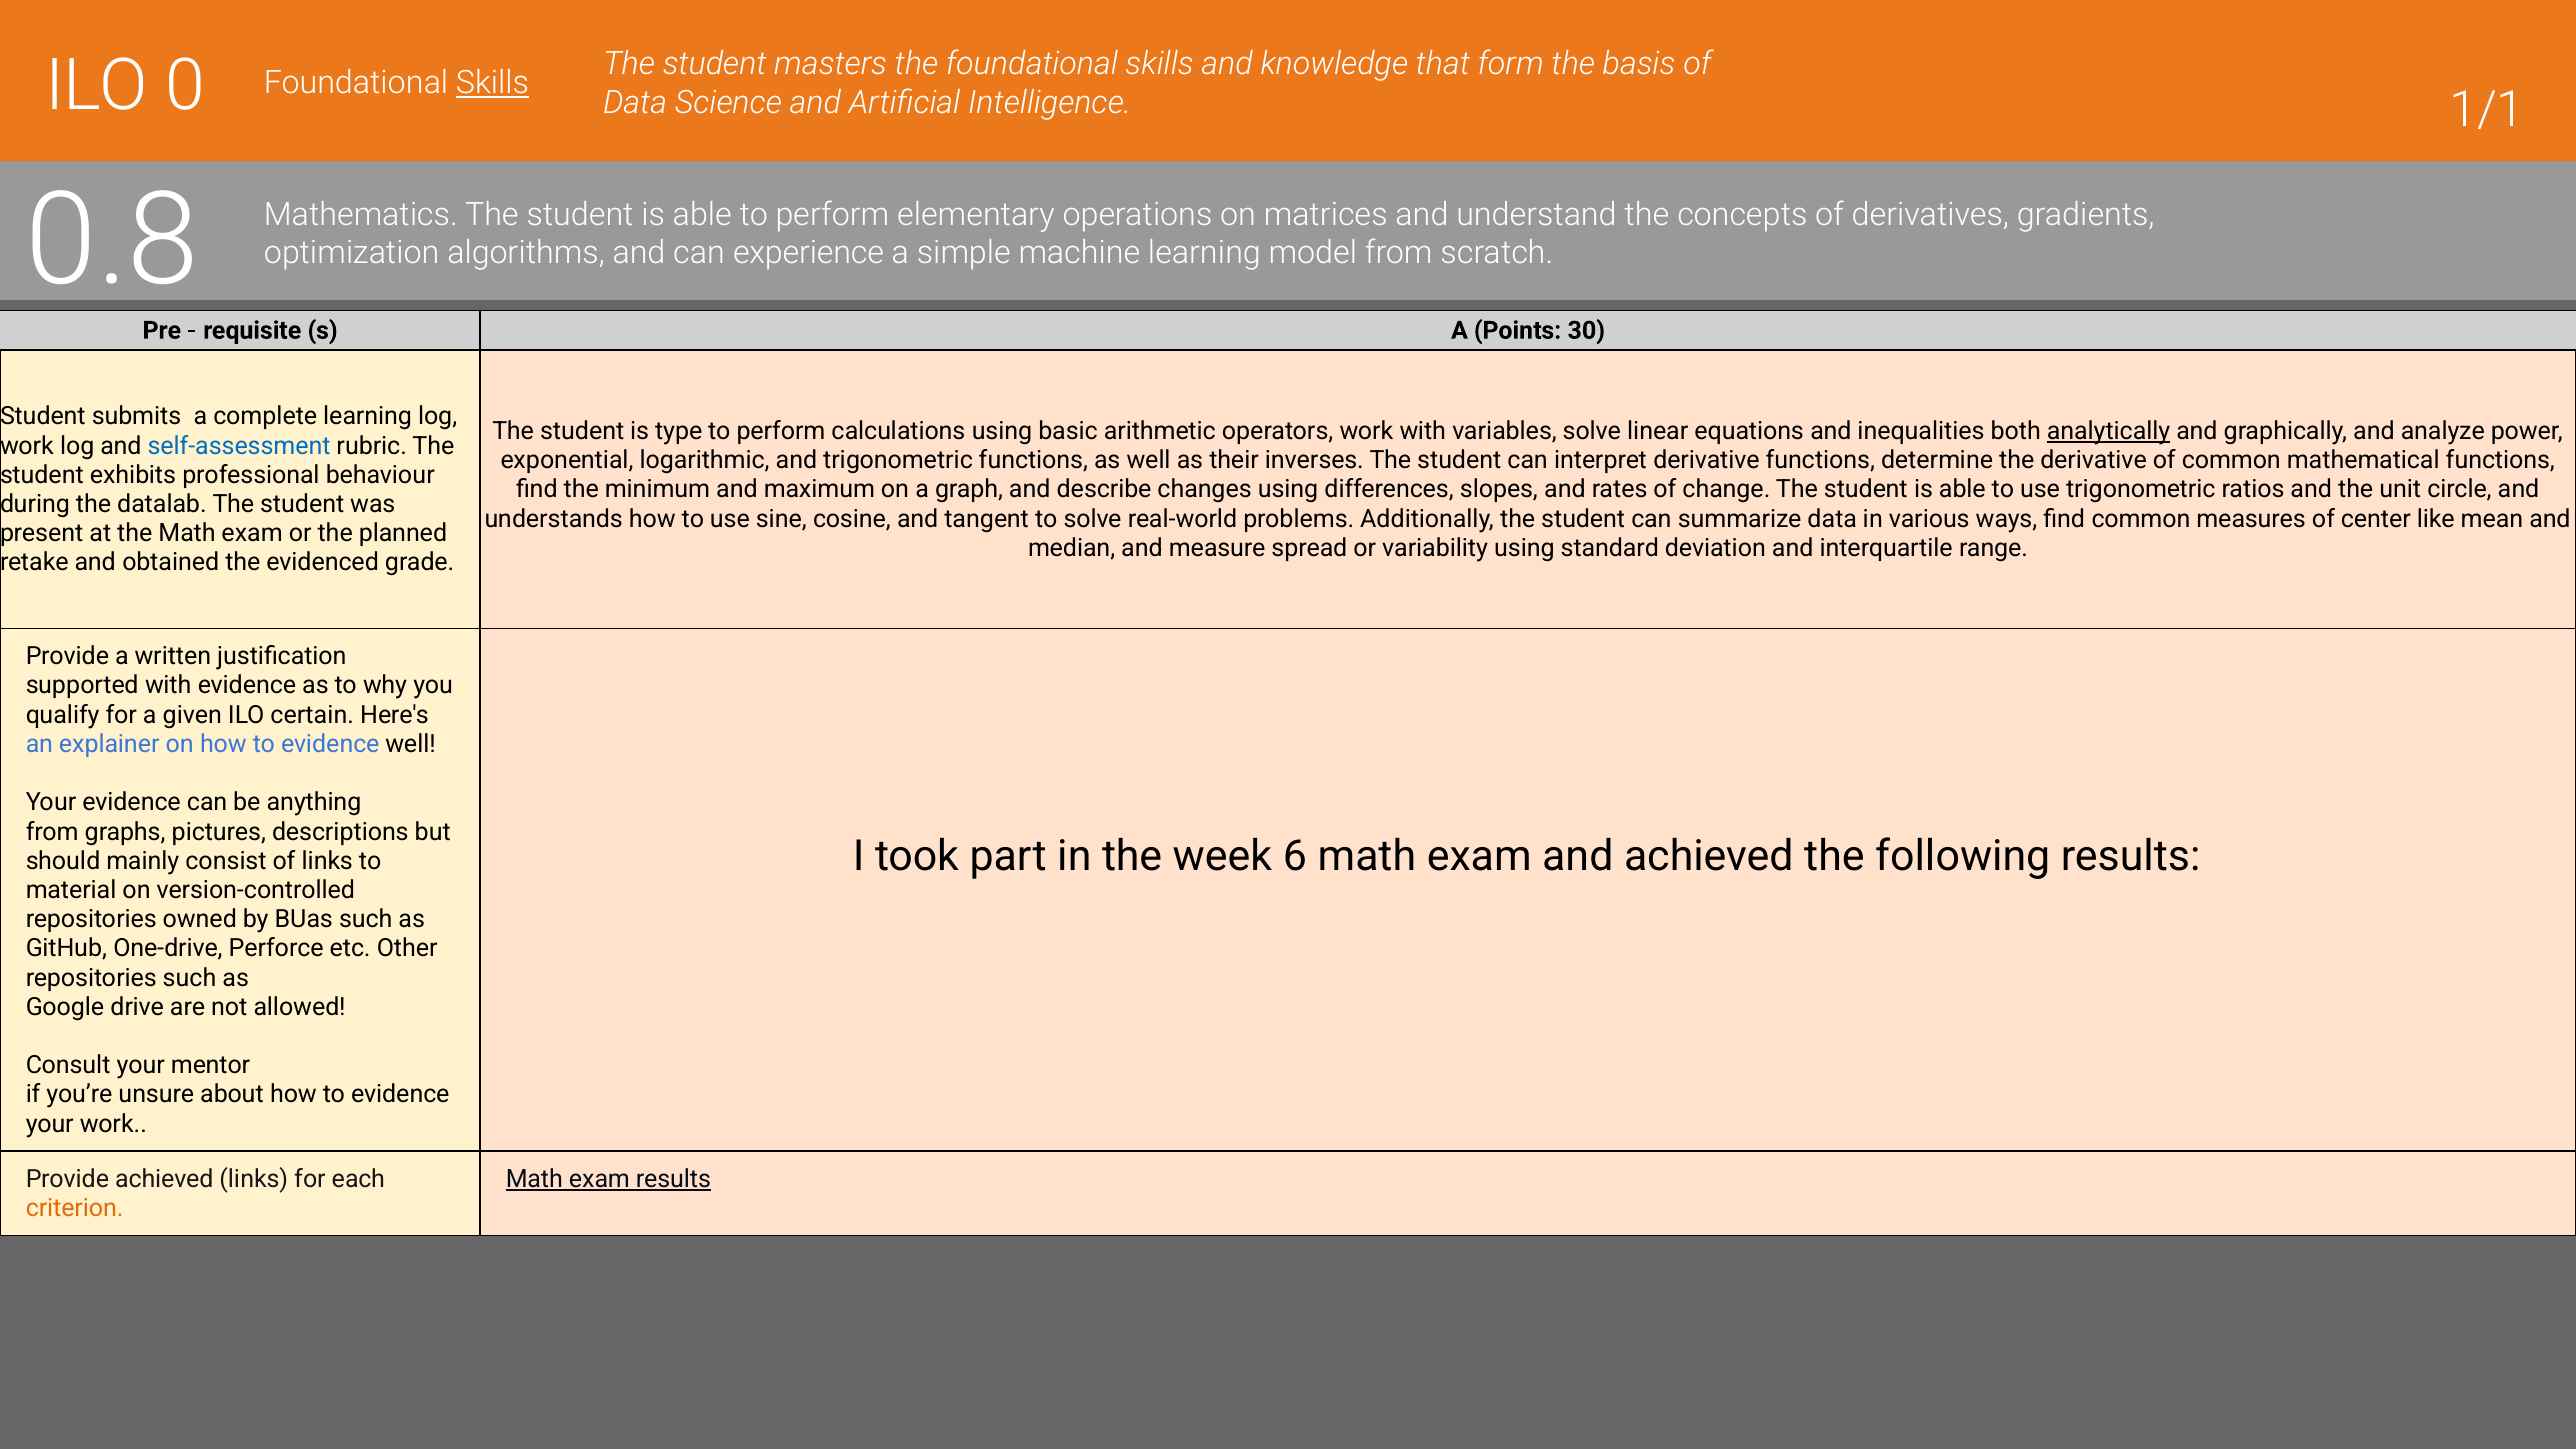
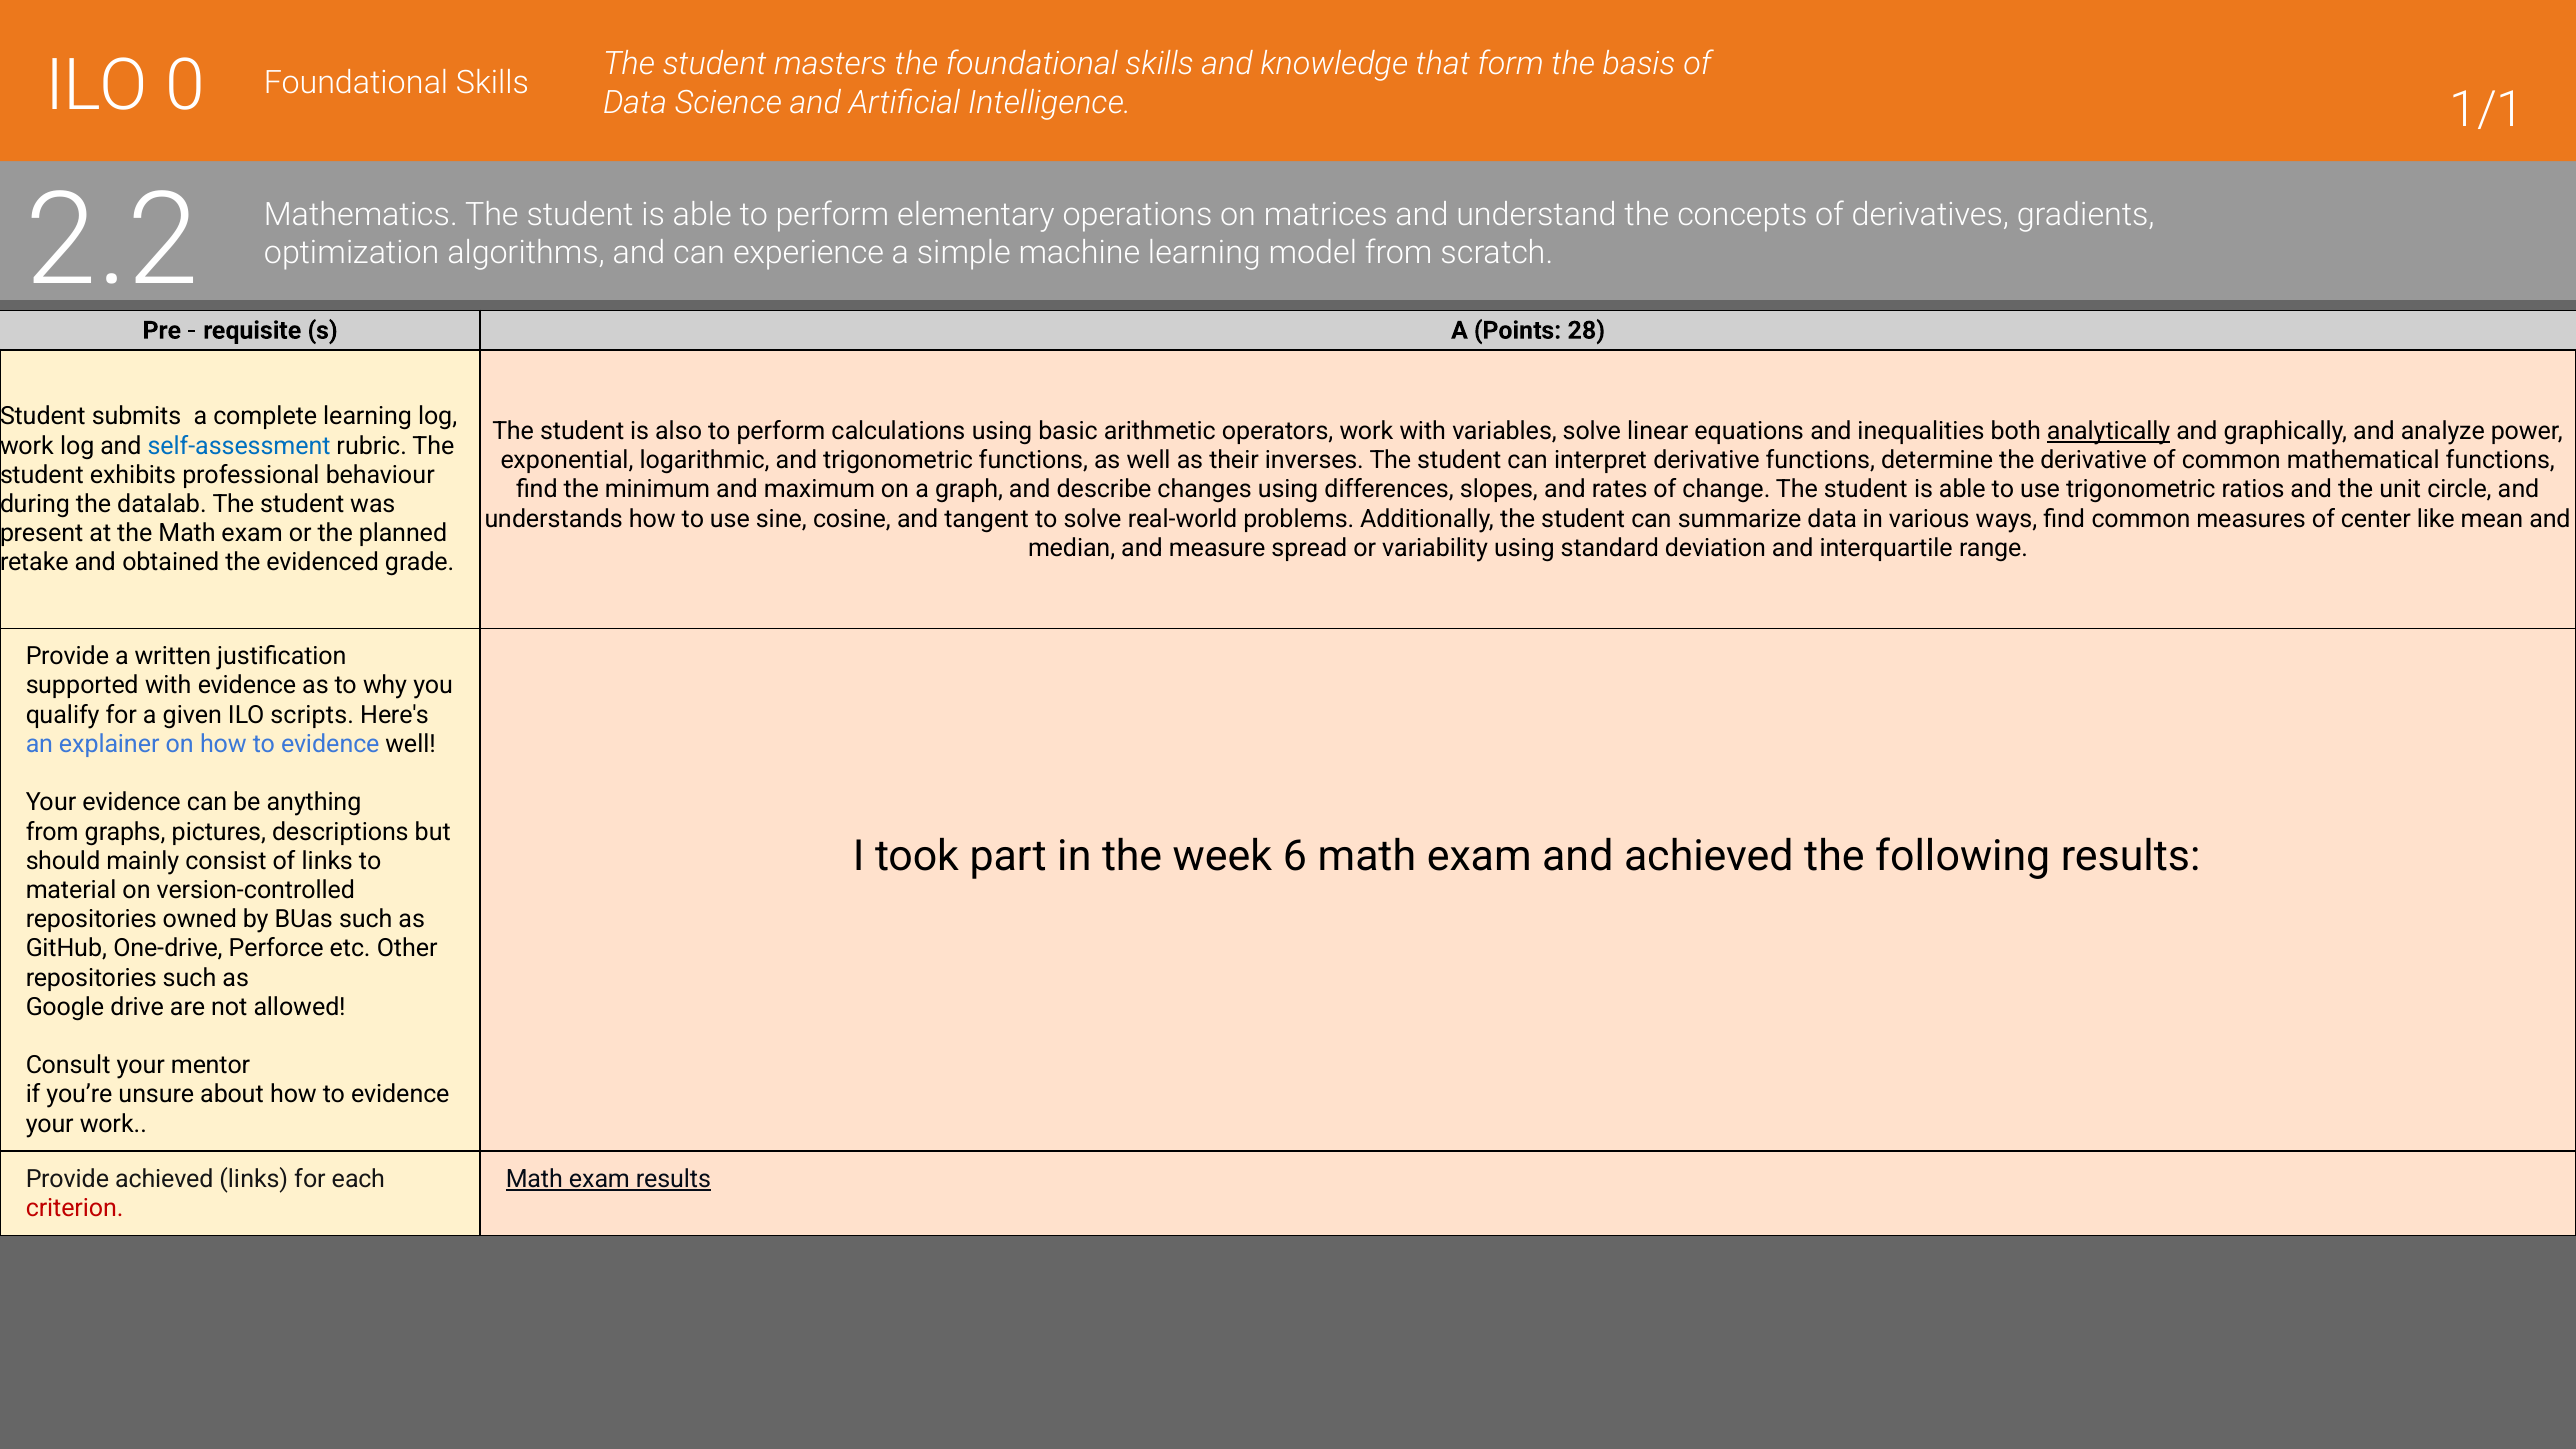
Skills at (492, 83) underline: present -> none
0.8: 0.8 -> 2.2
30: 30 -> 28
type: type -> also
certain: certain -> scripts
criterion colour: orange -> red
